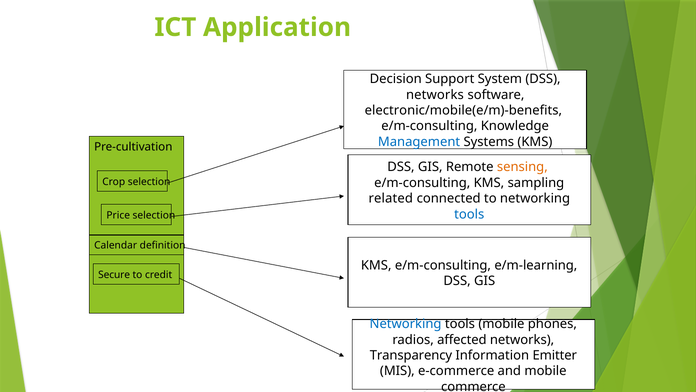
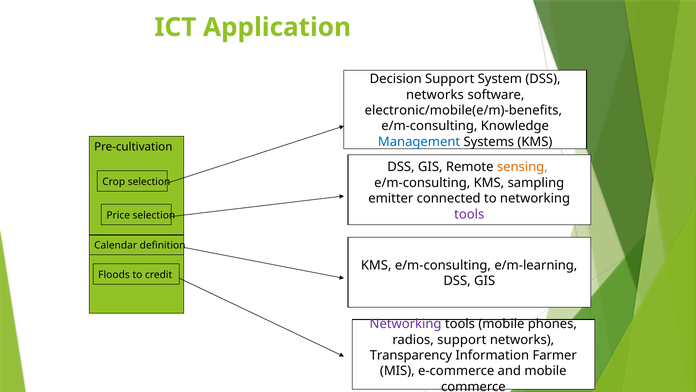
related: related -> emitter
tools at (469, 214) colour: blue -> purple
Secure: Secure -> Floods
Networking at (406, 324) colour: blue -> purple
radios affected: affected -> support
Emitter: Emitter -> Farmer
